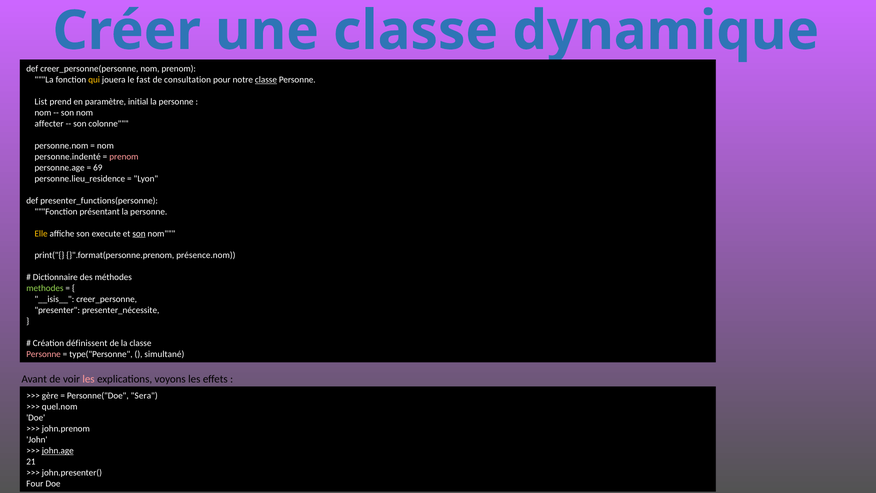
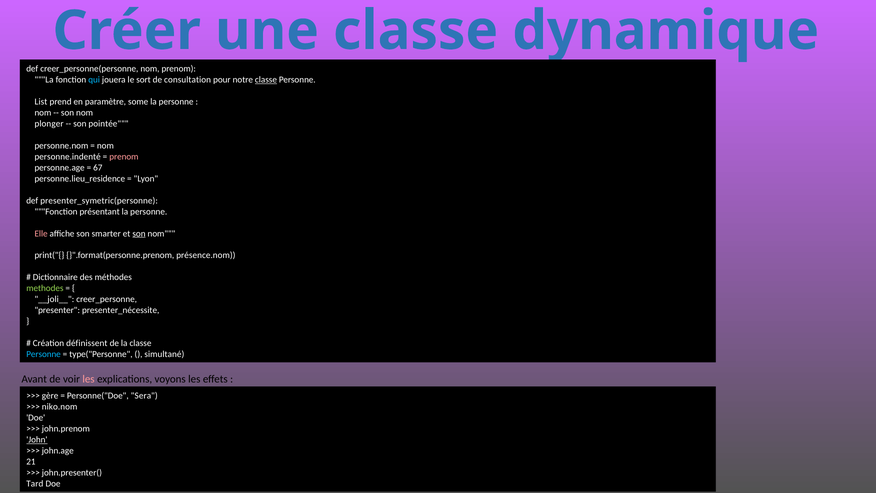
qui colour: yellow -> light blue
fast: fast -> sort
initial: initial -> some
affecter: affecter -> plonger
colonne: colonne -> pointée
69: 69 -> 67
presenter_functions(personne: presenter_functions(personne -> presenter_symetric(personne
Elle colour: yellow -> pink
execute: execute -> smarter
__isis__: __isis__ -> __joli__
Personne at (44, 354) colour: pink -> light blue
quel.nom: quel.nom -> niko.nom
John underline: none -> present
john.age underline: present -> none
Four: Four -> Tard
